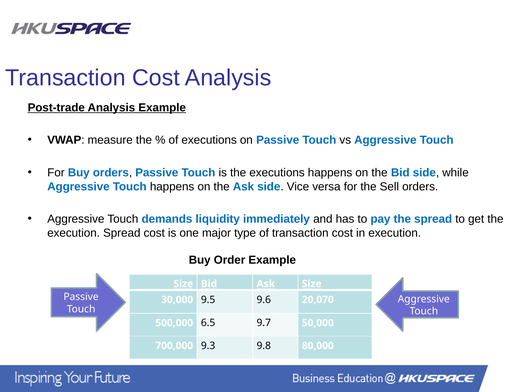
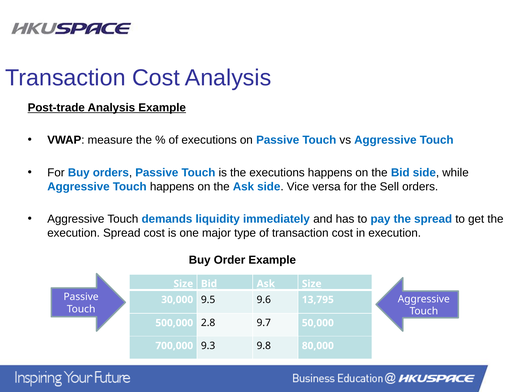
20,070: 20,070 -> 13,795
6.5: 6.5 -> 2.8
